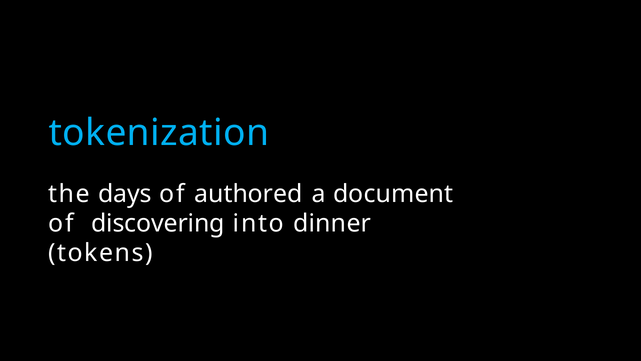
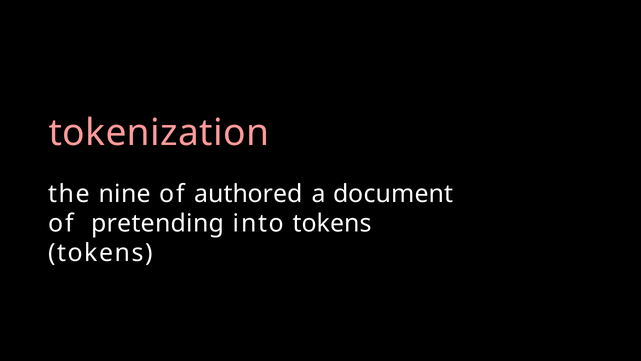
tokenization colour: light blue -> pink
days: days -> nine
discovering: discovering -> pretending
into dinner: dinner -> tokens
